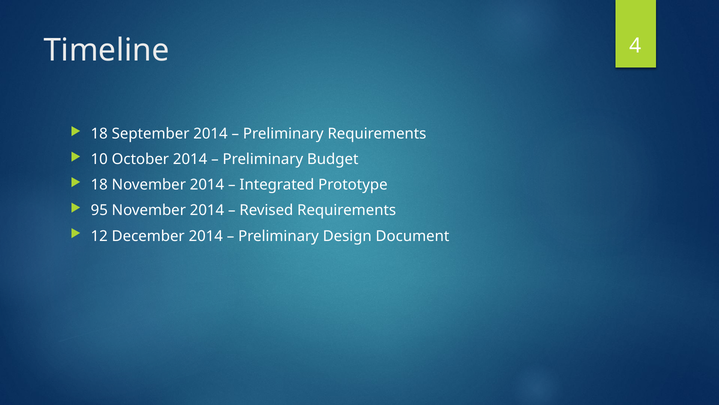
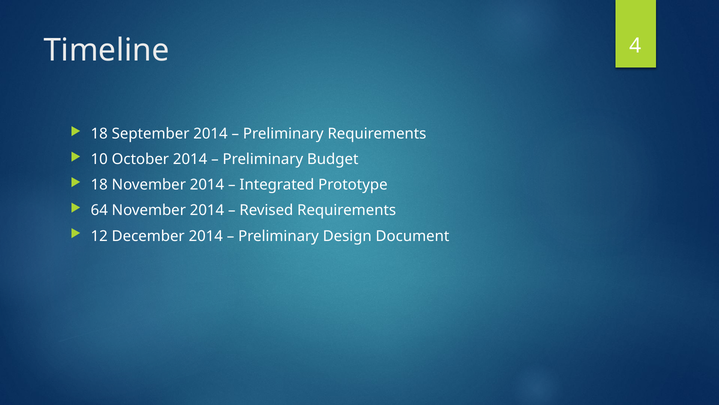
95: 95 -> 64
